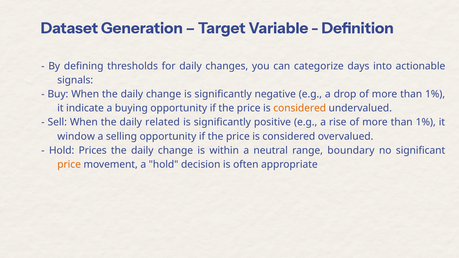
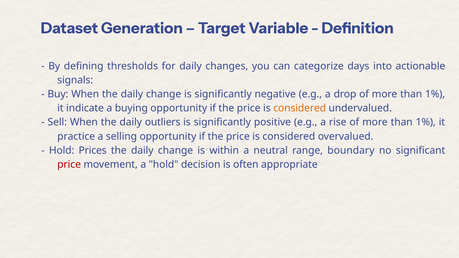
related: related -> outliers
window: window -> practice
price at (69, 165) colour: orange -> red
